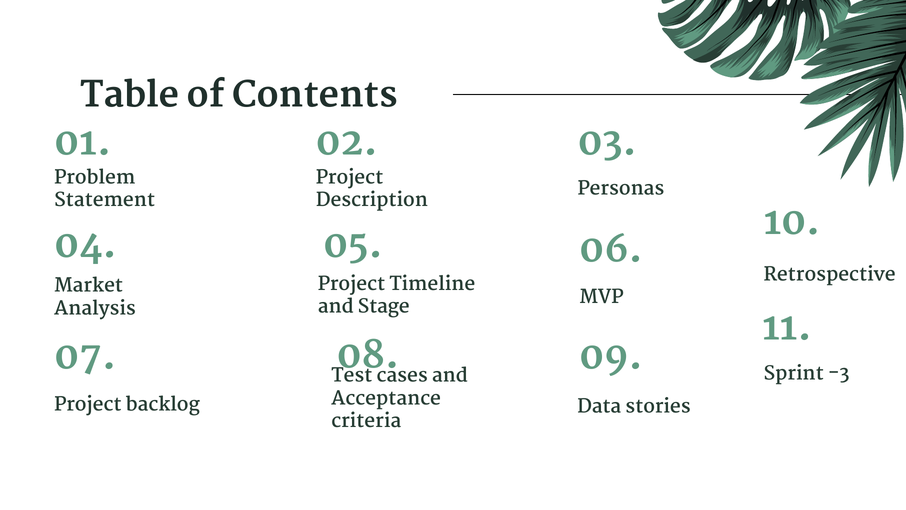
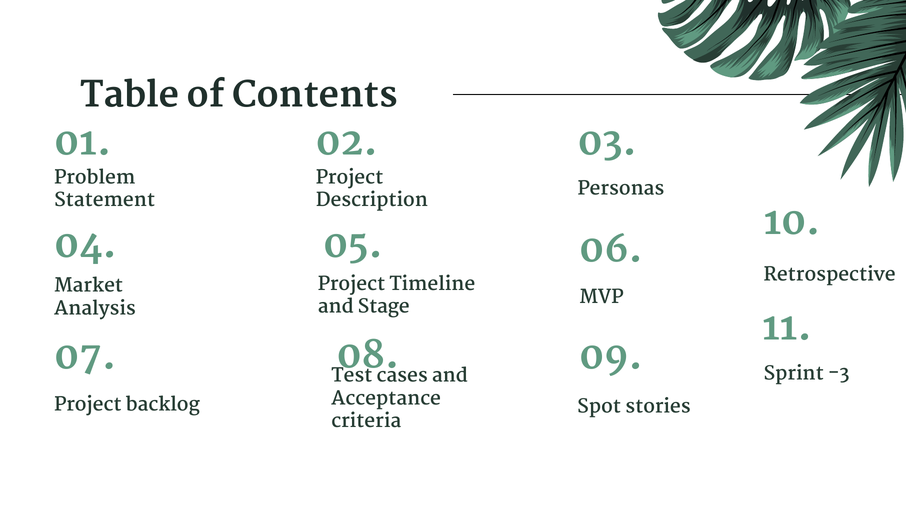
Data: Data -> Spot
